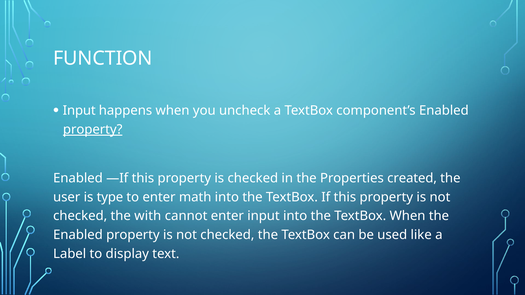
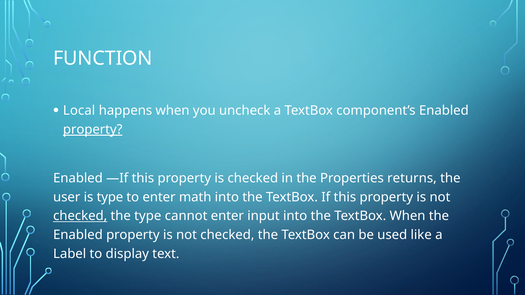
Input at (79, 111): Input -> Local
created: created -> returns
checked at (80, 216) underline: none -> present
the with: with -> type
